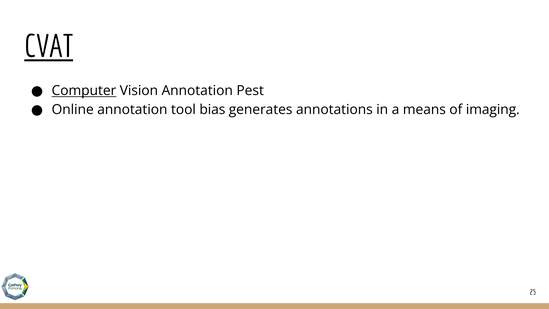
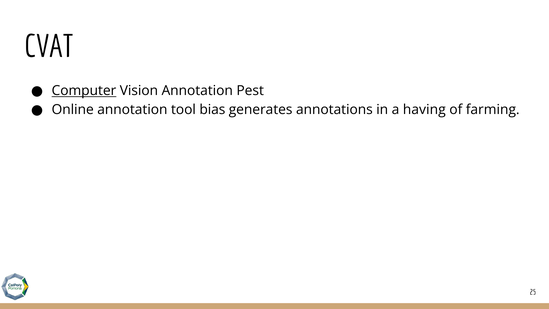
CVAT underline: present -> none
means: means -> having
imaging: imaging -> farming
